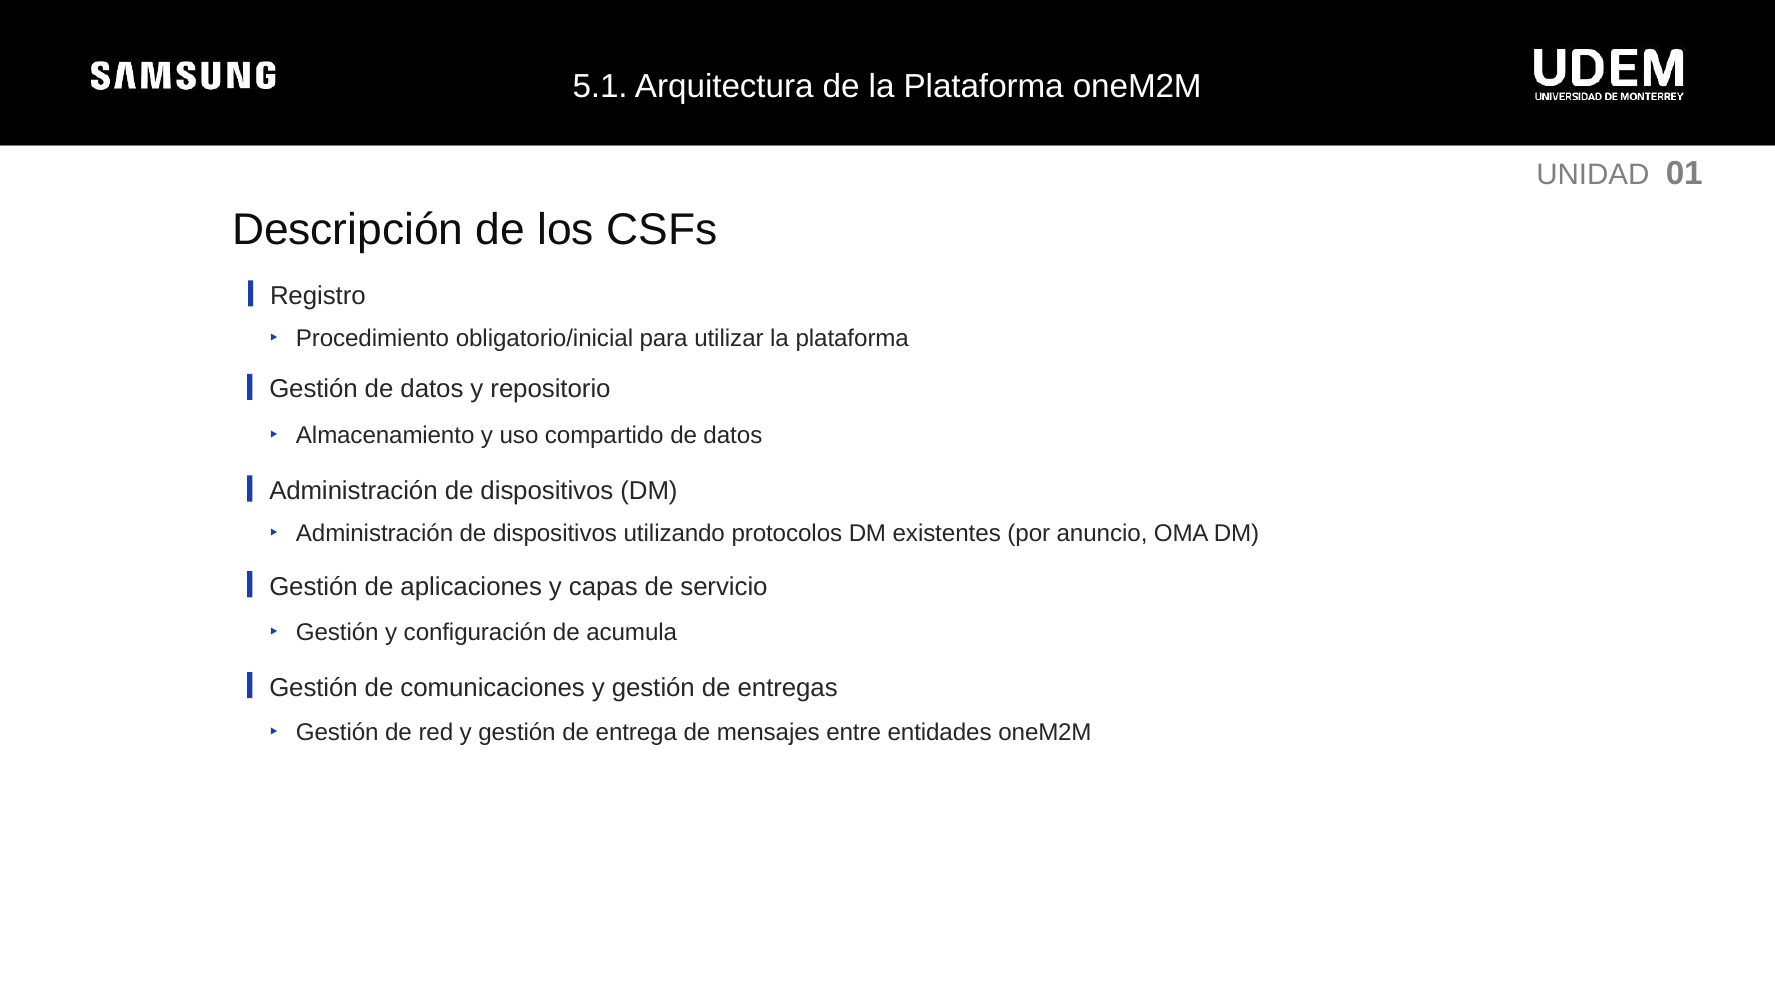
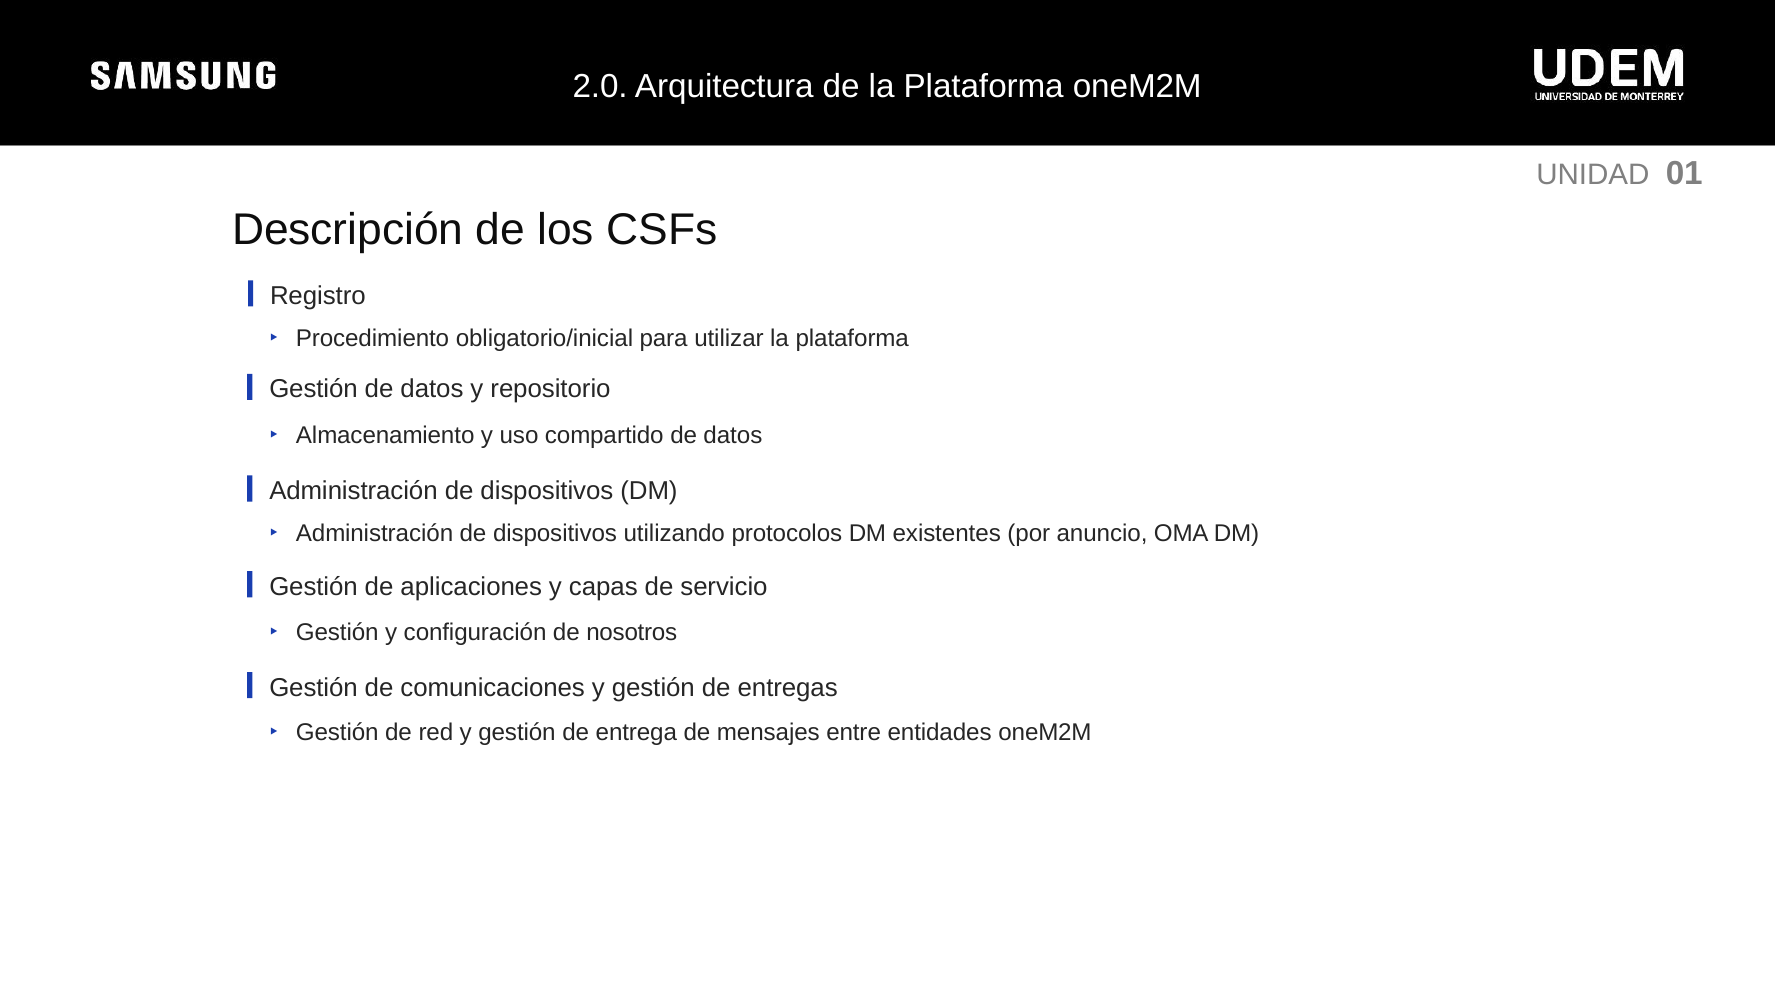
5.1: 5.1 -> 2.0
acumula: acumula -> nosotros
